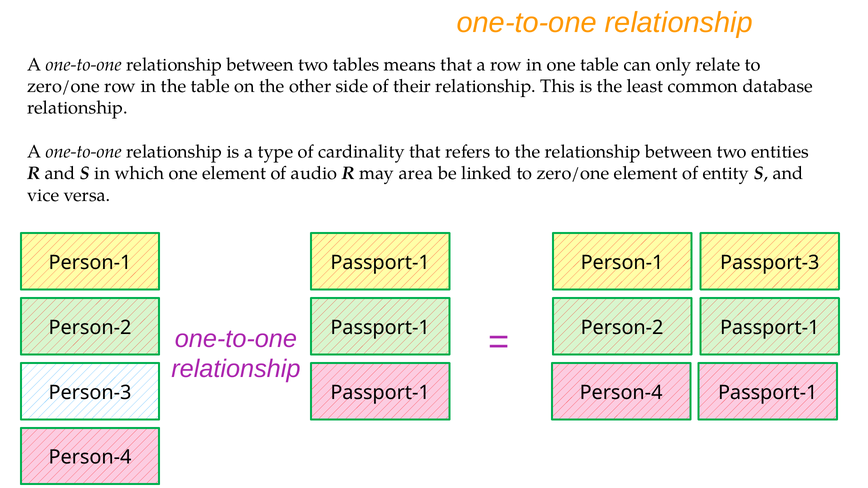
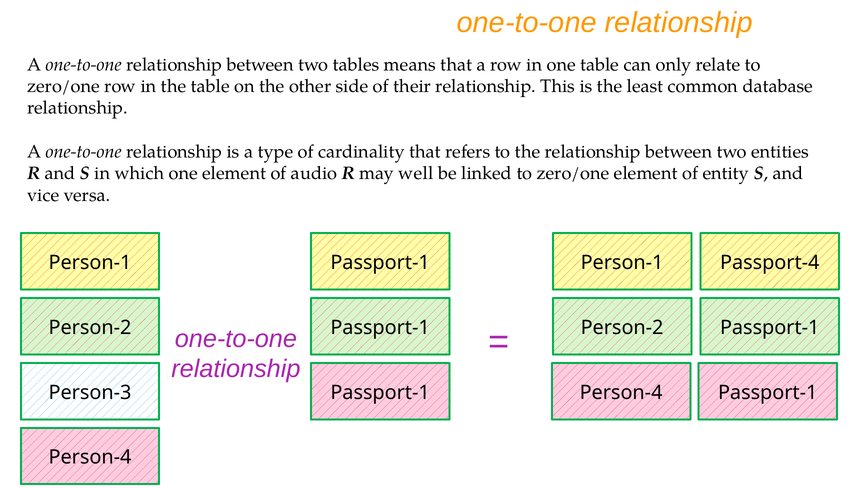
area: area -> well
Passport-3: Passport-3 -> Passport-4
